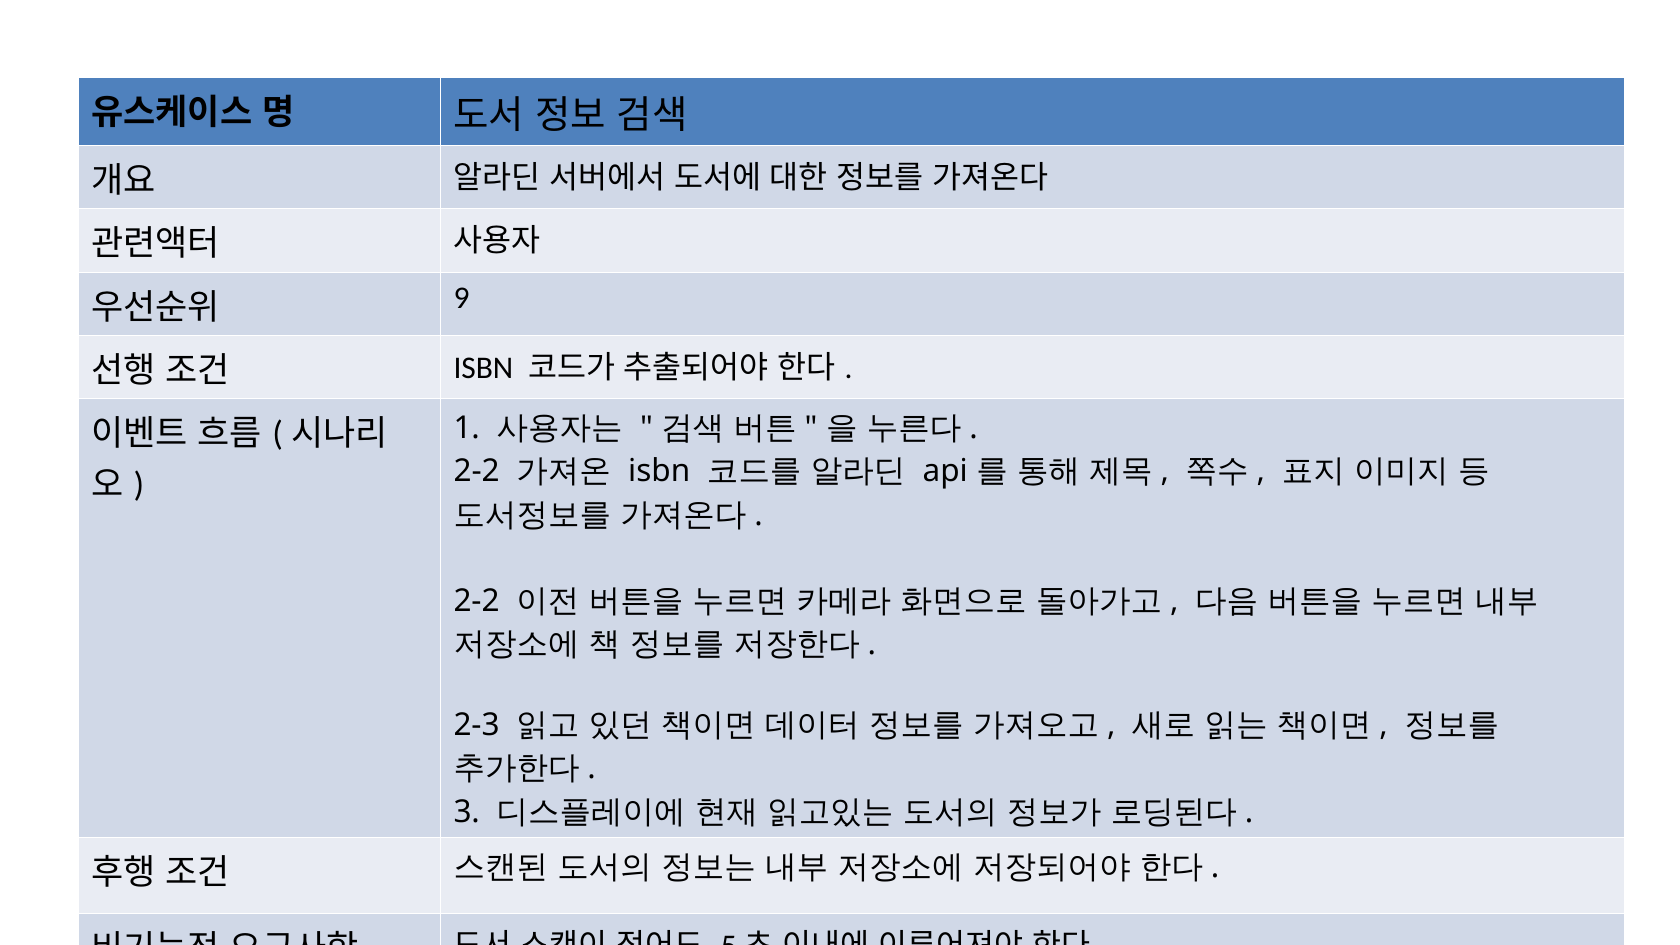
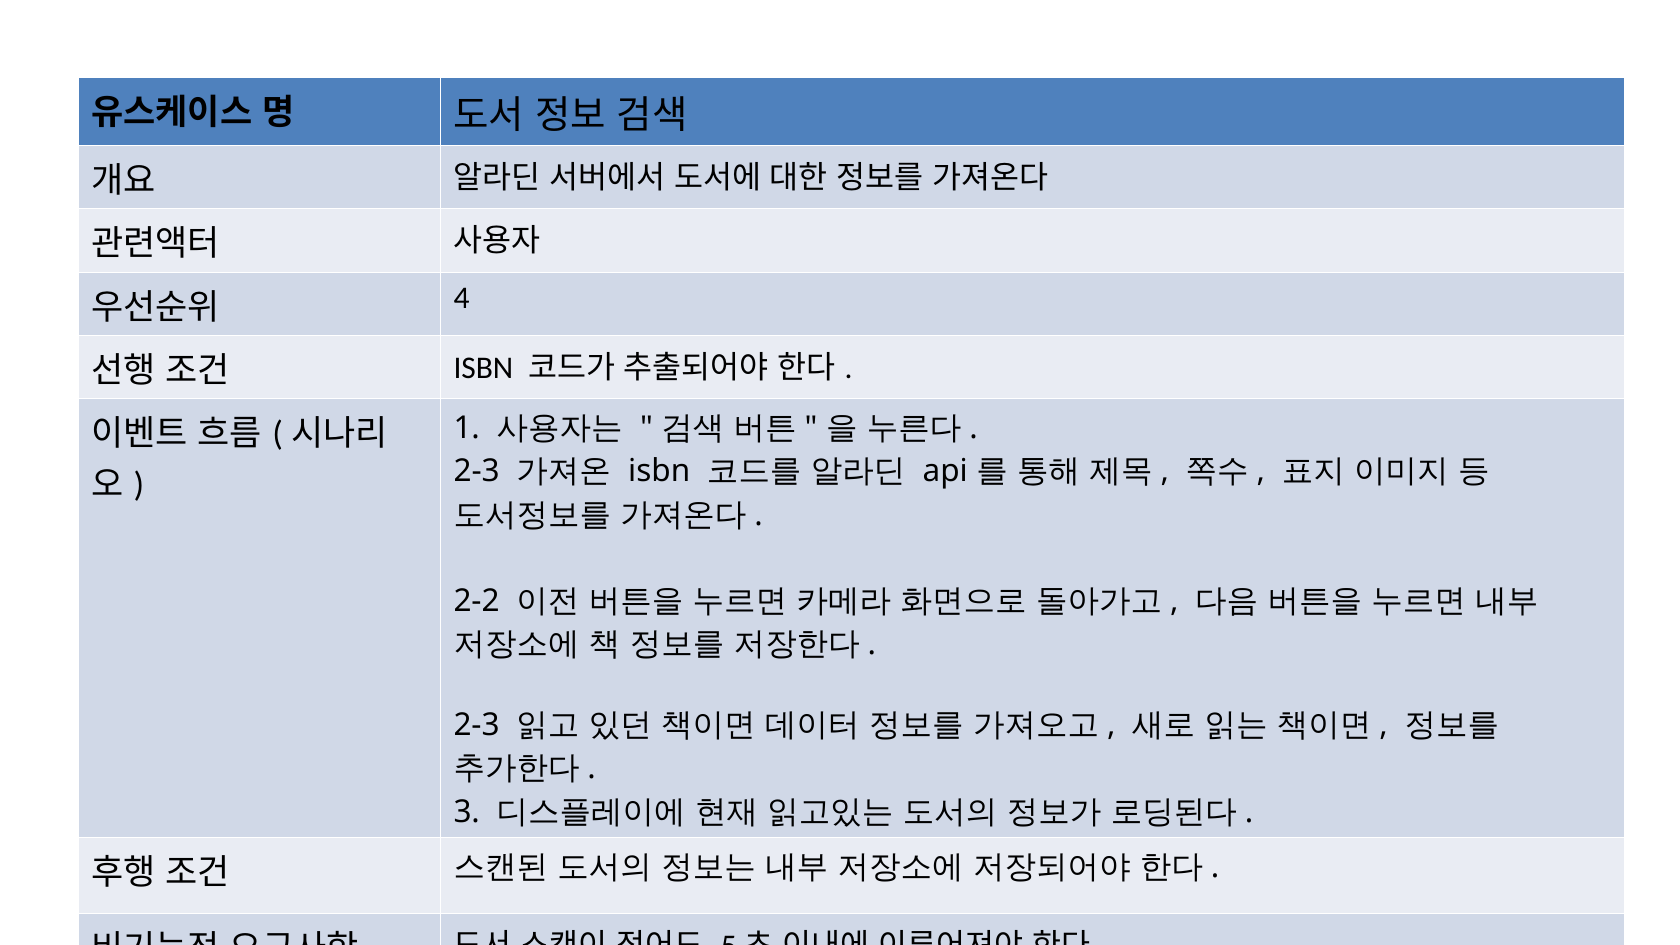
9: 9 -> 4
2-2 at (477, 472): 2-2 -> 2-3
